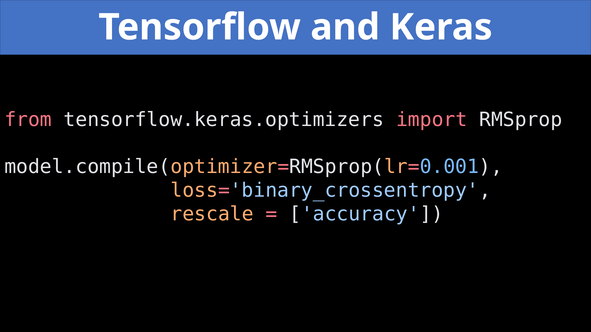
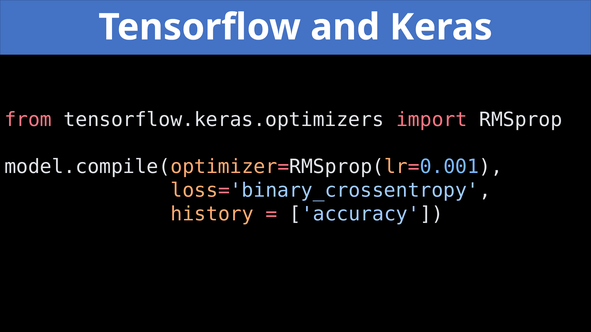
rescale: rescale -> history
